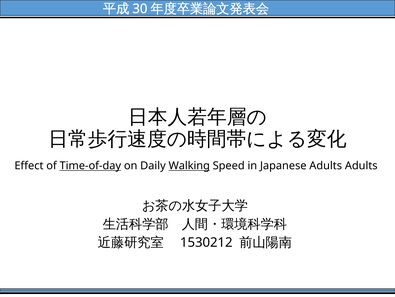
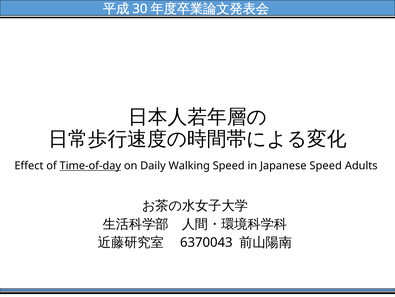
Walking underline: present -> none
Japanese Adults: Adults -> Speed
1530212: 1530212 -> 6370043
